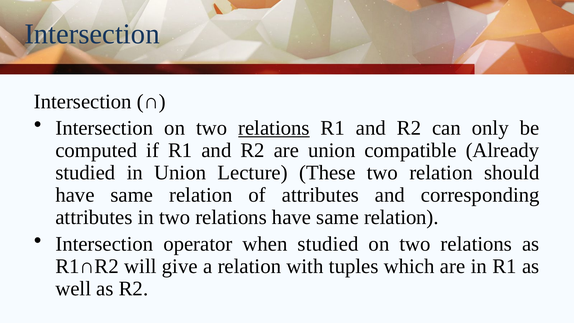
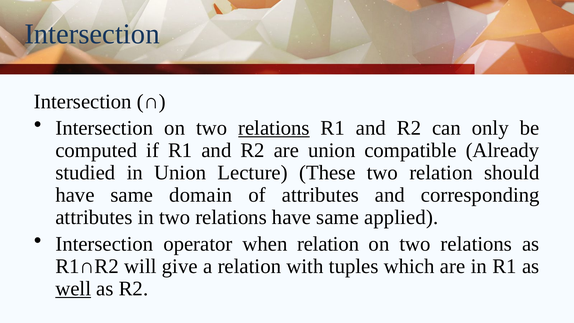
relation at (201, 195): relation -> domain
relations have same relation: relation -> applied
when studied: studied -> relation
well underline: none -> present
